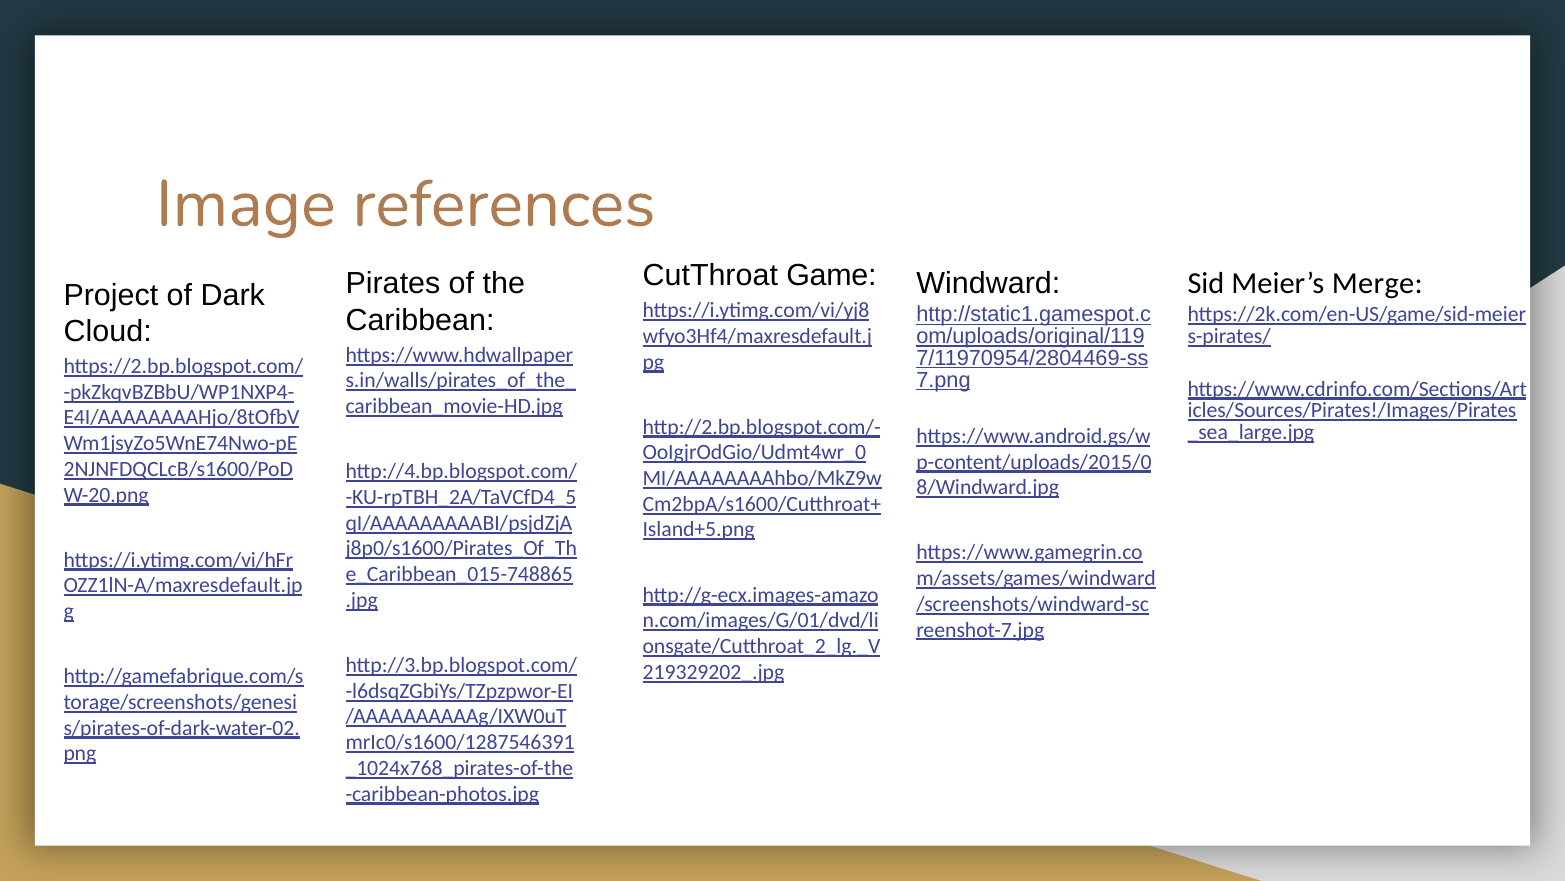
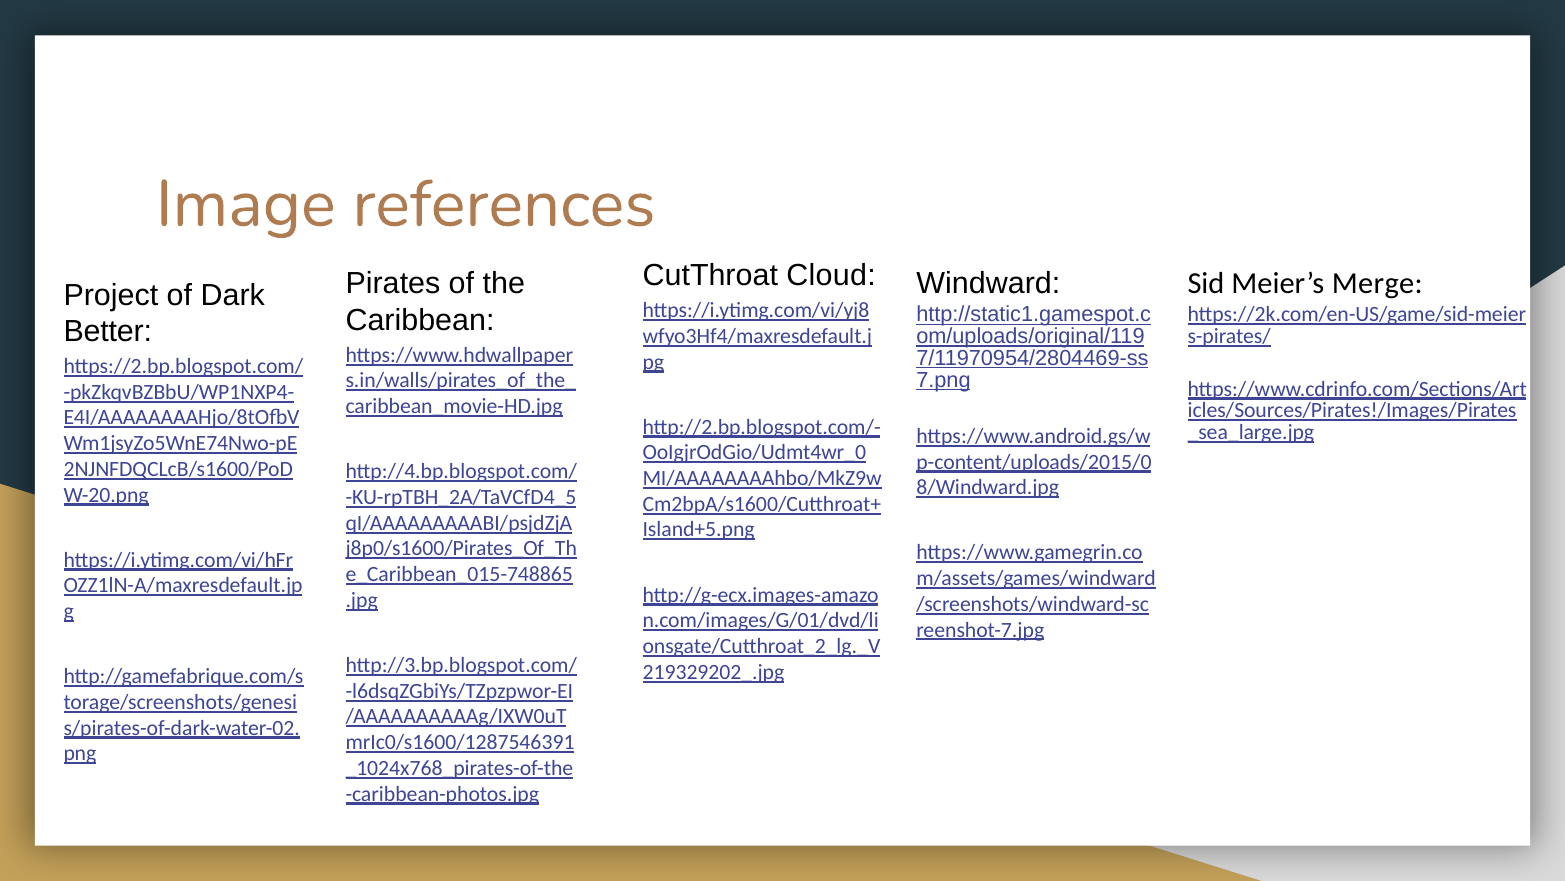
Game: Game -> Cloud
Cloud: Cloud -> Better
